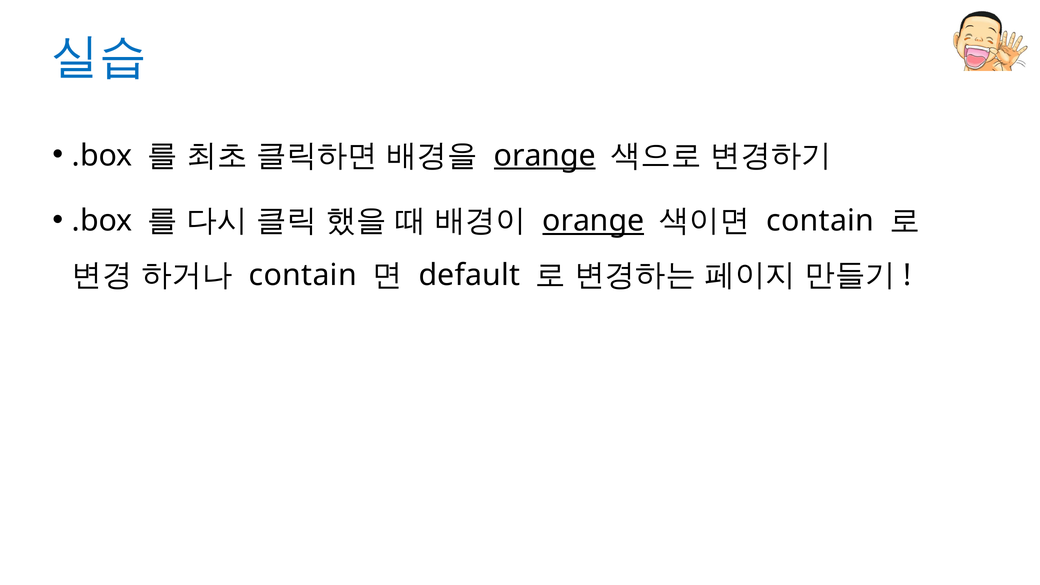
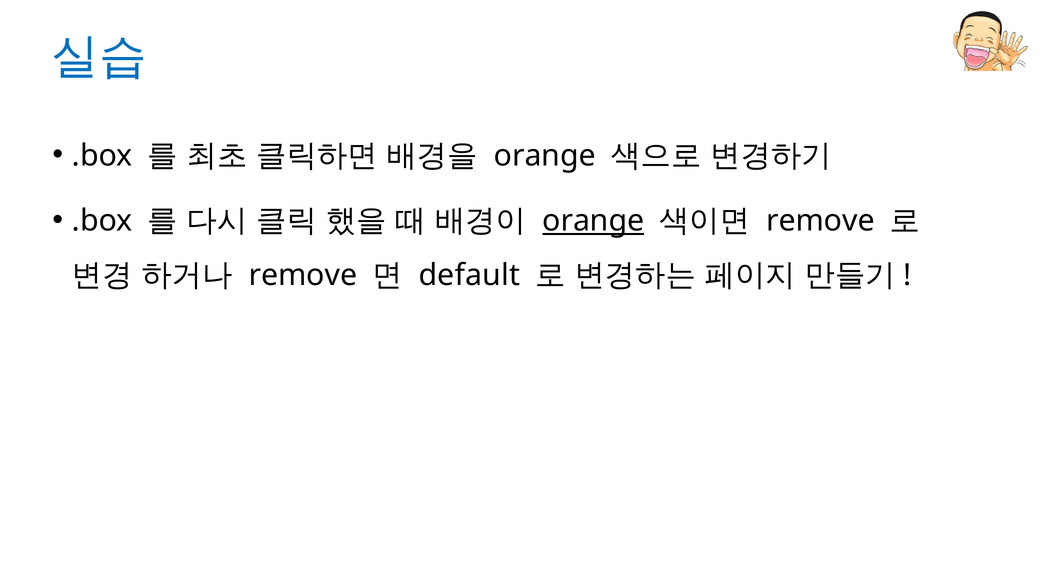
orange at (545, 156) underline: present -> none
contain at (820, 221): contain -> remove
contain at (303, 275): contain -> remove
